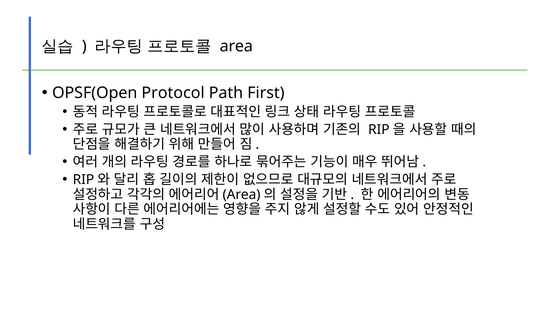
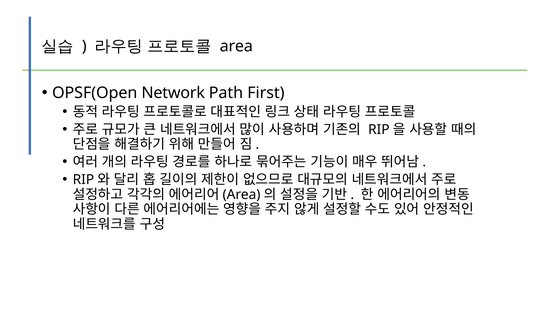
Protocol: Protocol -> Network
